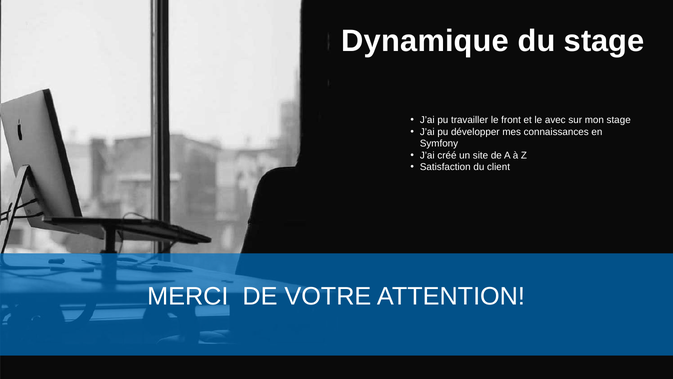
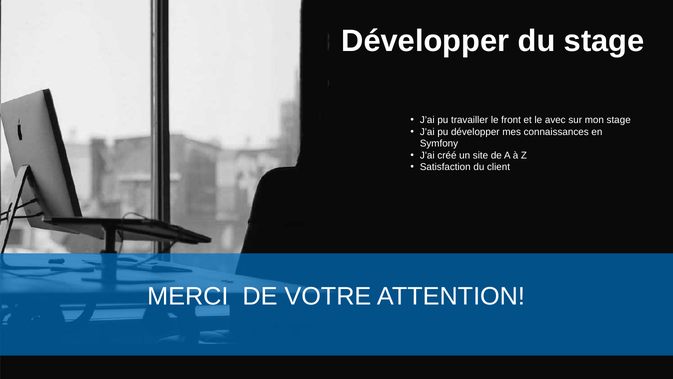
Dynamique at (425, 41): Dynamique -> Développer
